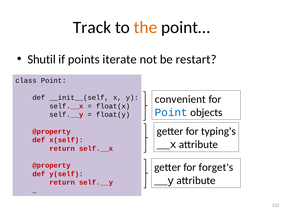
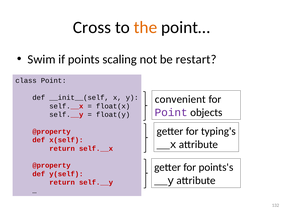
Track: Track -> Cross
Shutil: Shutil -> Swim
iterate: iterate -> scaling
Point at (171, 113) colour: blue -> purple
forget's: forget's -> points's
